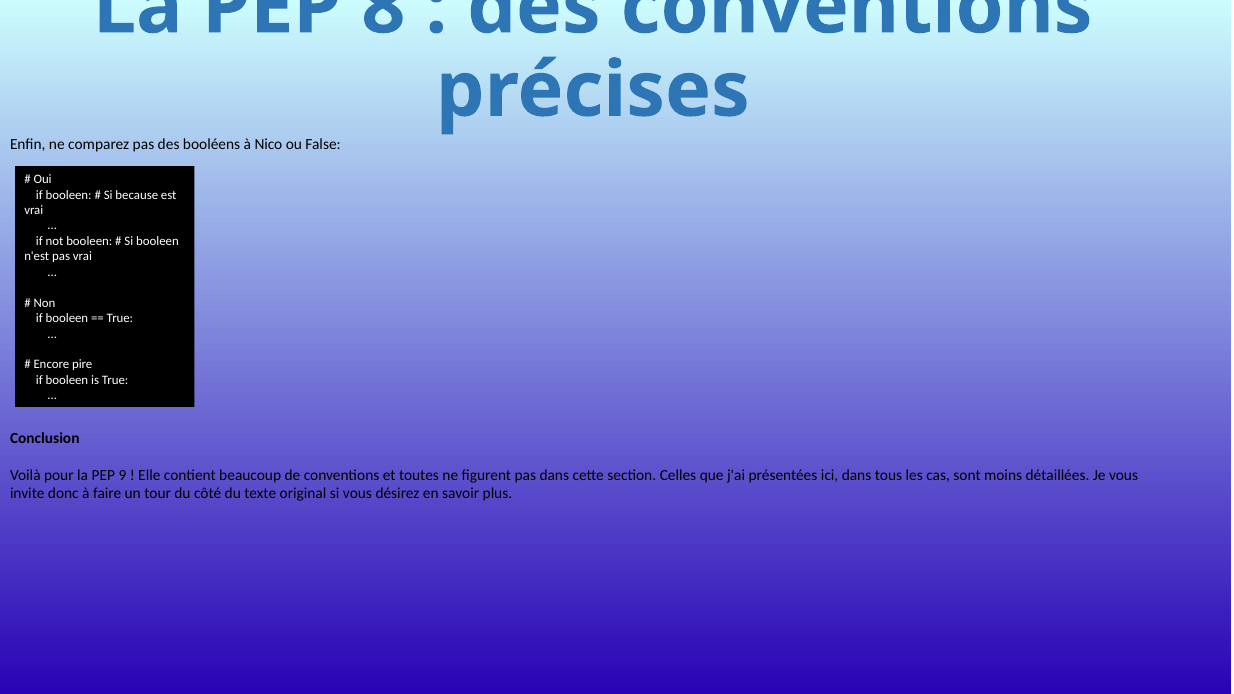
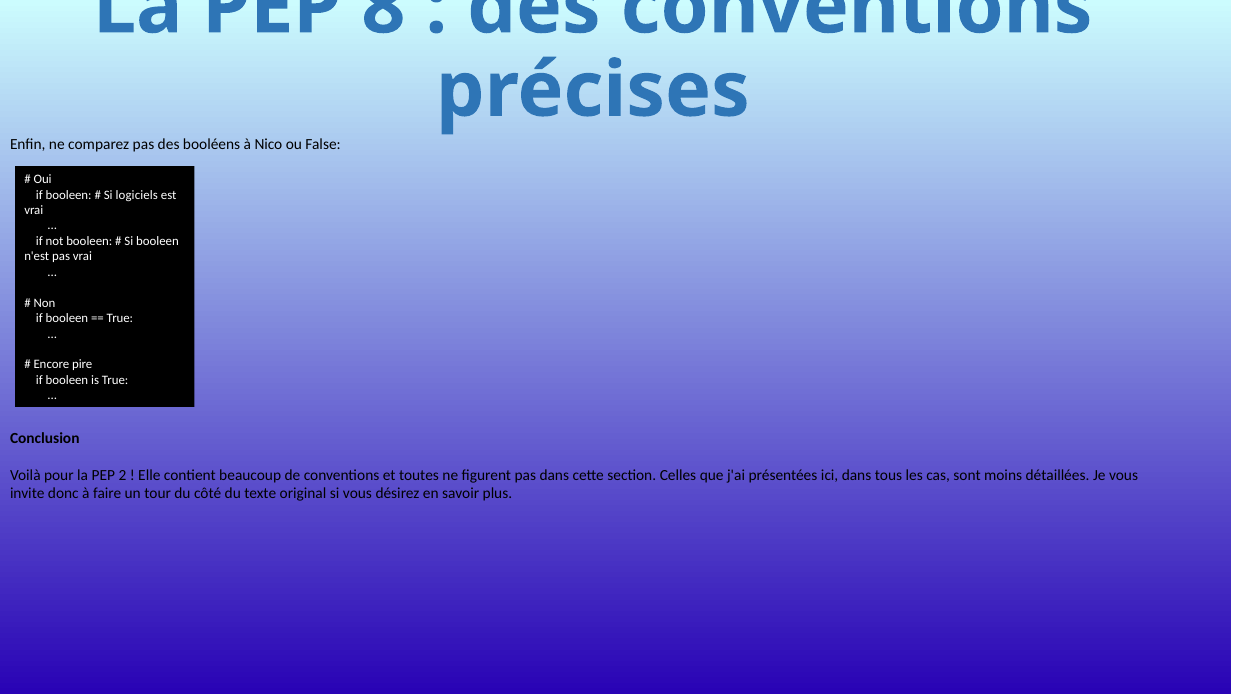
because: because -> logiciels
9: 9 -> 2
